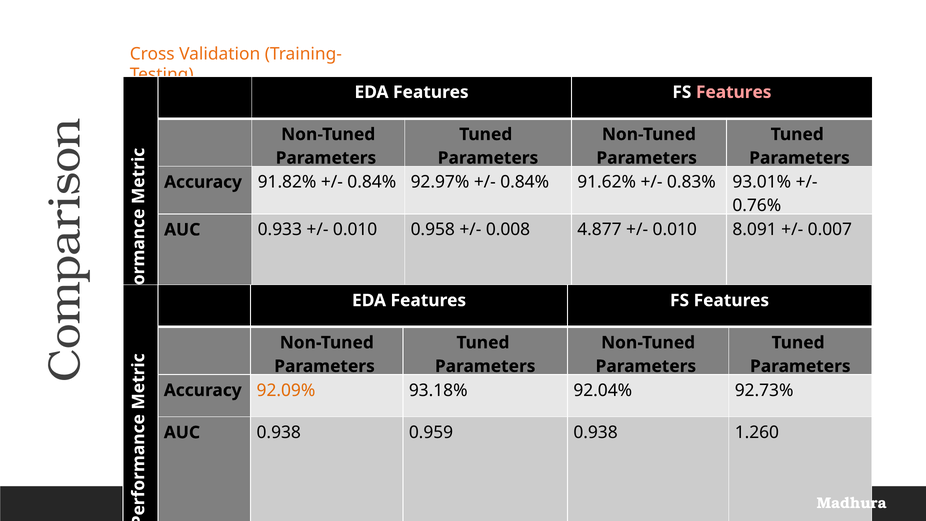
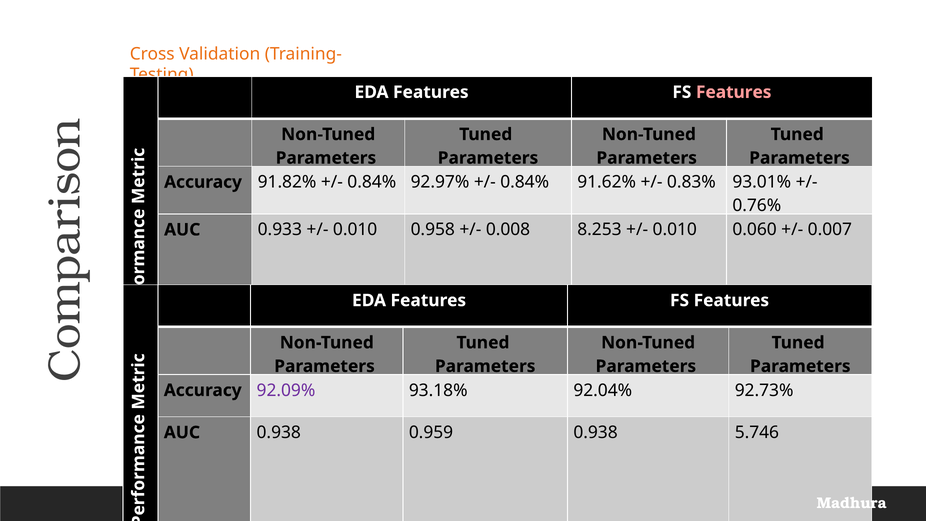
4.877: 4.877 -> 8.253
8.091: 8.091 -> 0.060
92.09% colour: orange -> purple
1.260: 1.260 -> 5.746
